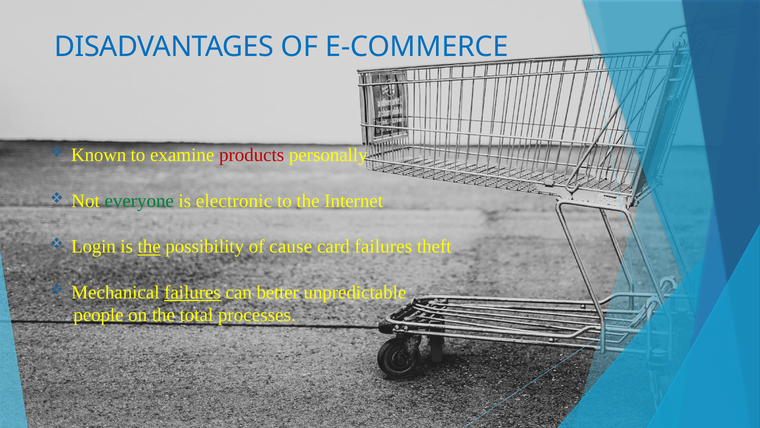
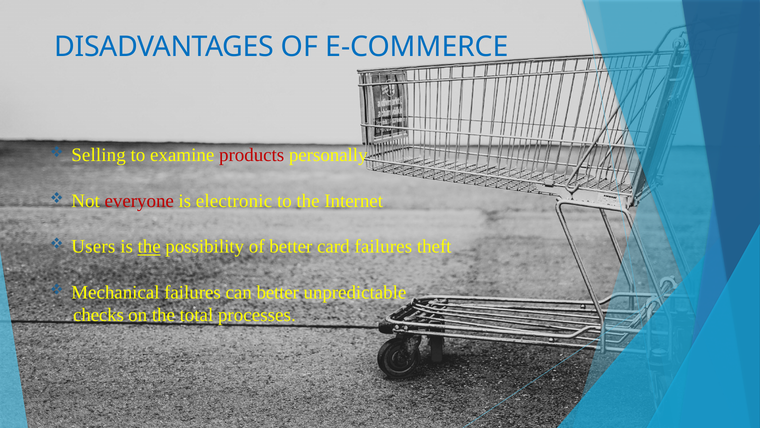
Known: Known -> Selling
everyone colour: green -> red
Login: Login -> Users
of cause: cause -> better
failures at (193, 292) underline: present -> none
people: people -> checks
